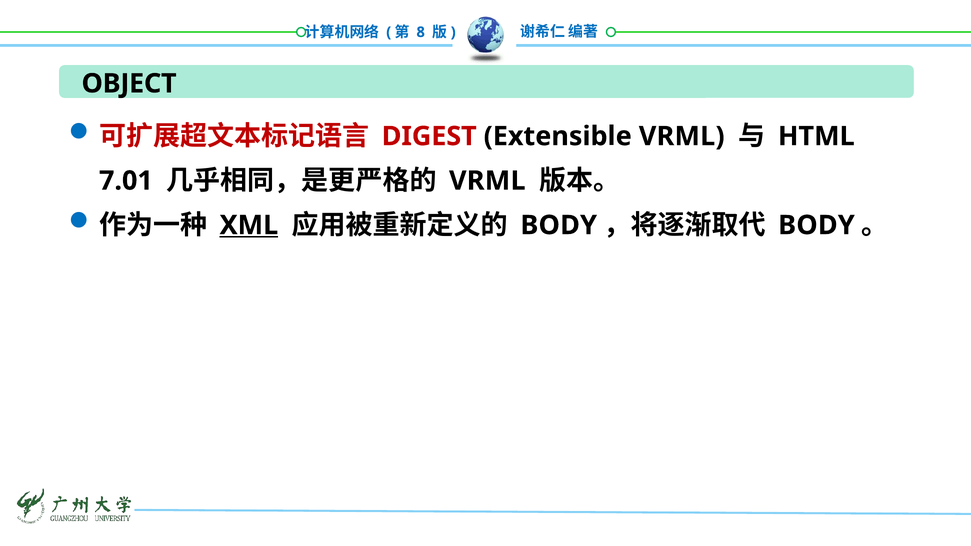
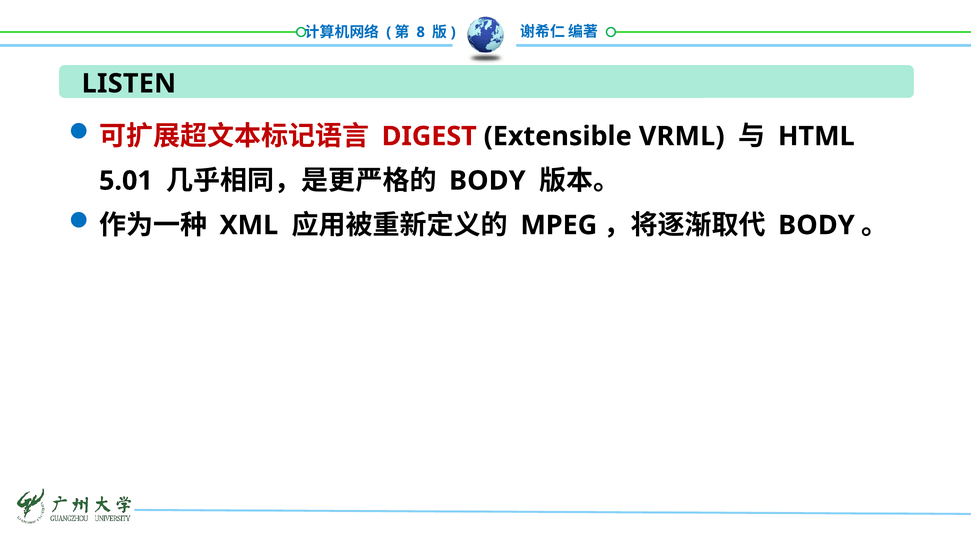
OBJECT: OBJECT -> LISTEN
7.01: 7.01 -> 5.01
VRML at (487, 181): VRML -> BODY
XML underline: present -> none
BODY at (559, 225): BODY -> MPEG
